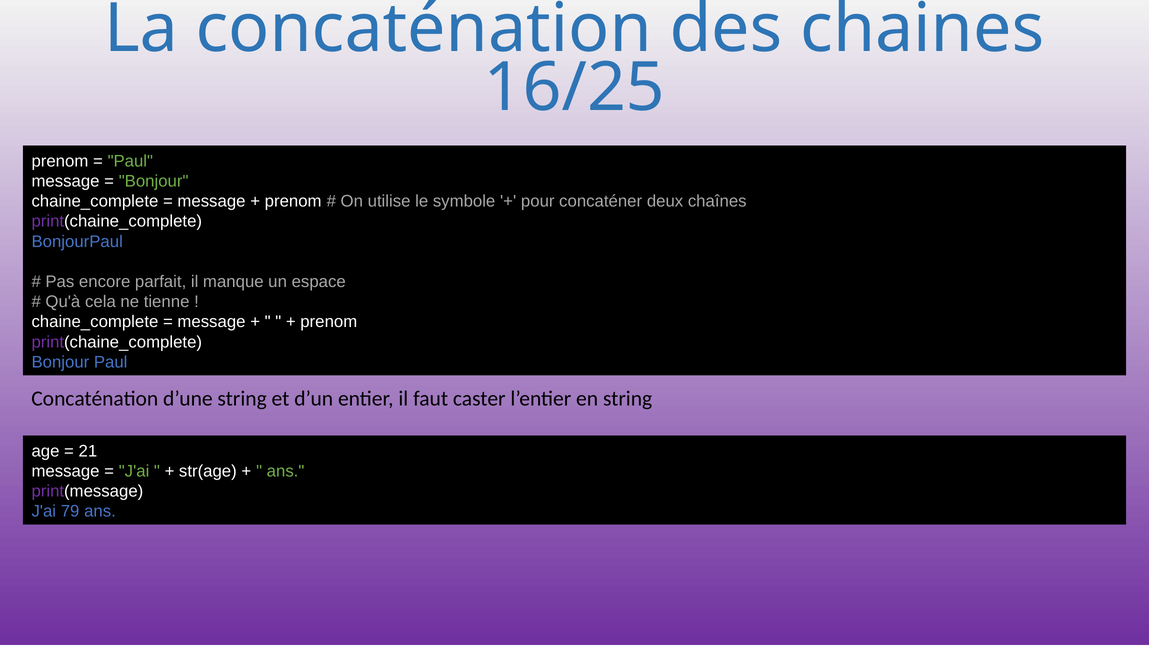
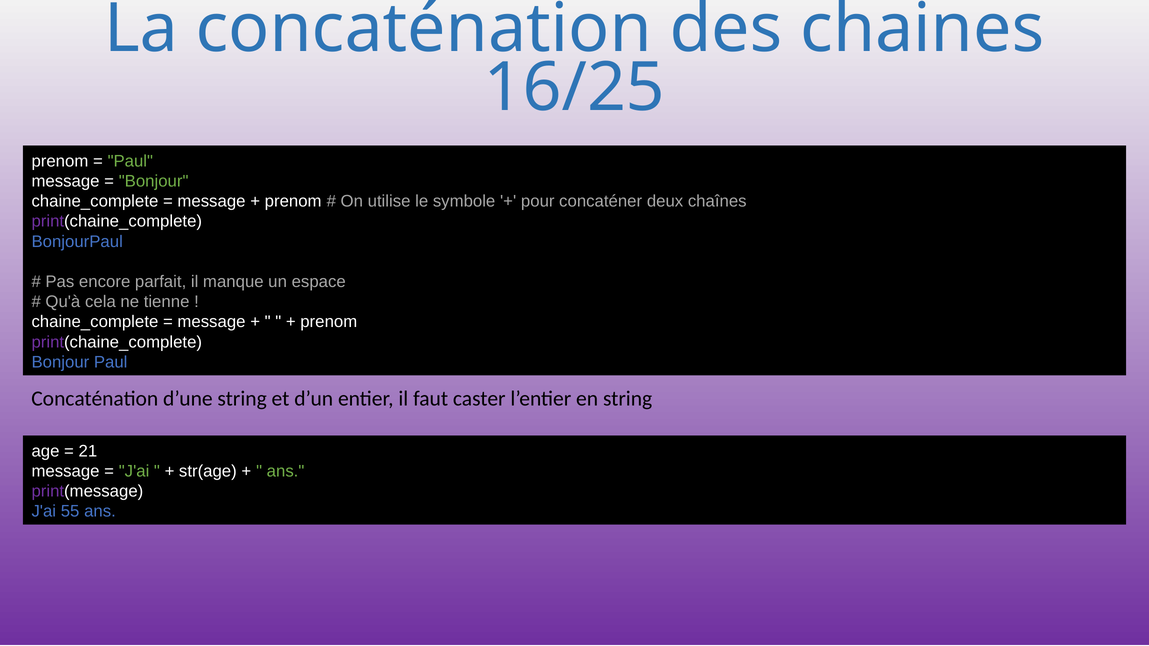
79: 79 -> 55
